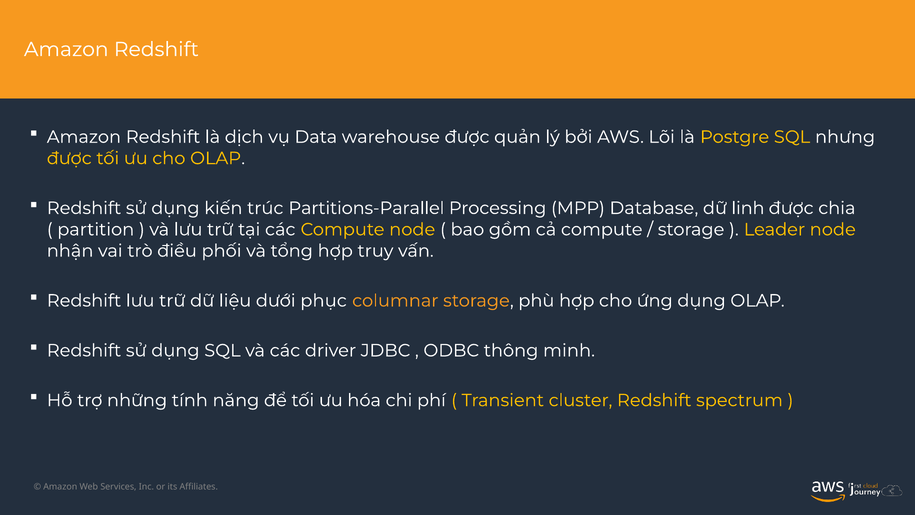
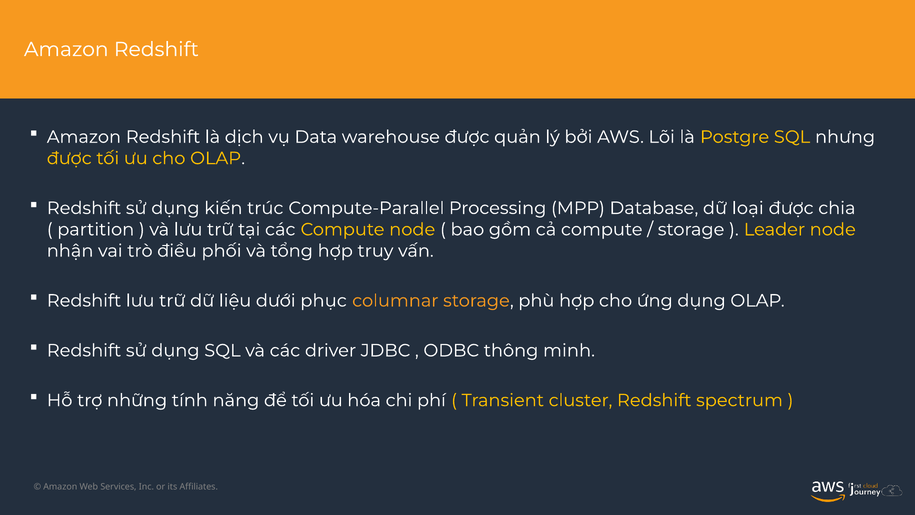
Partitions-Parallel: Partitions-Parallel -> Compute-Parallel
linh: linh -> loại
